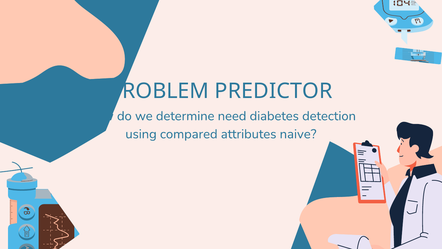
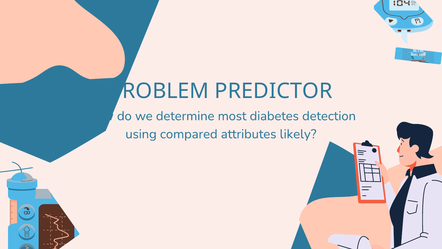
need: need -> most
naive: naive -> likely
